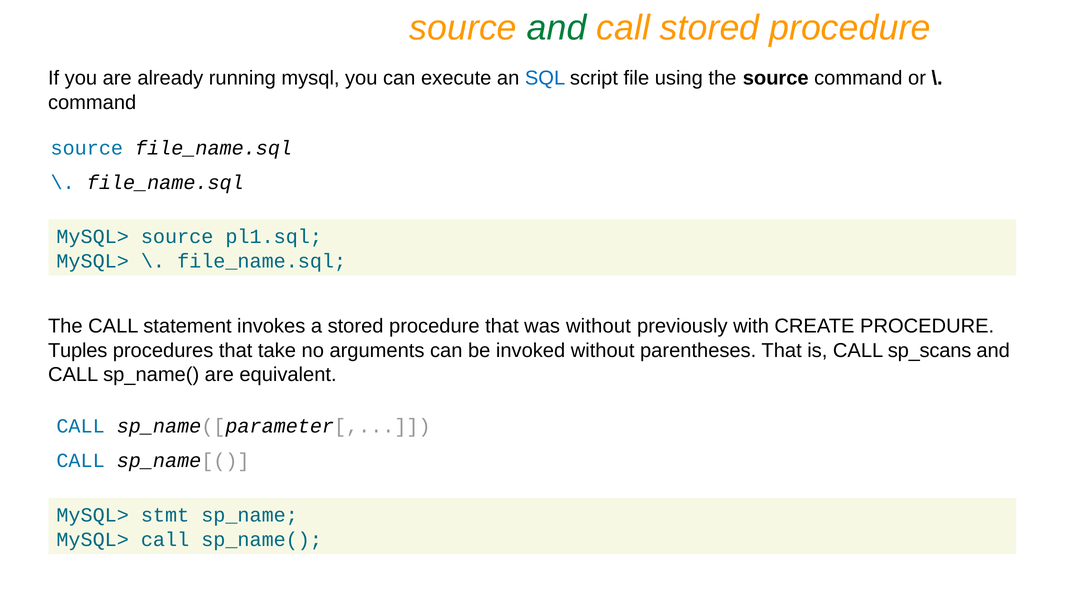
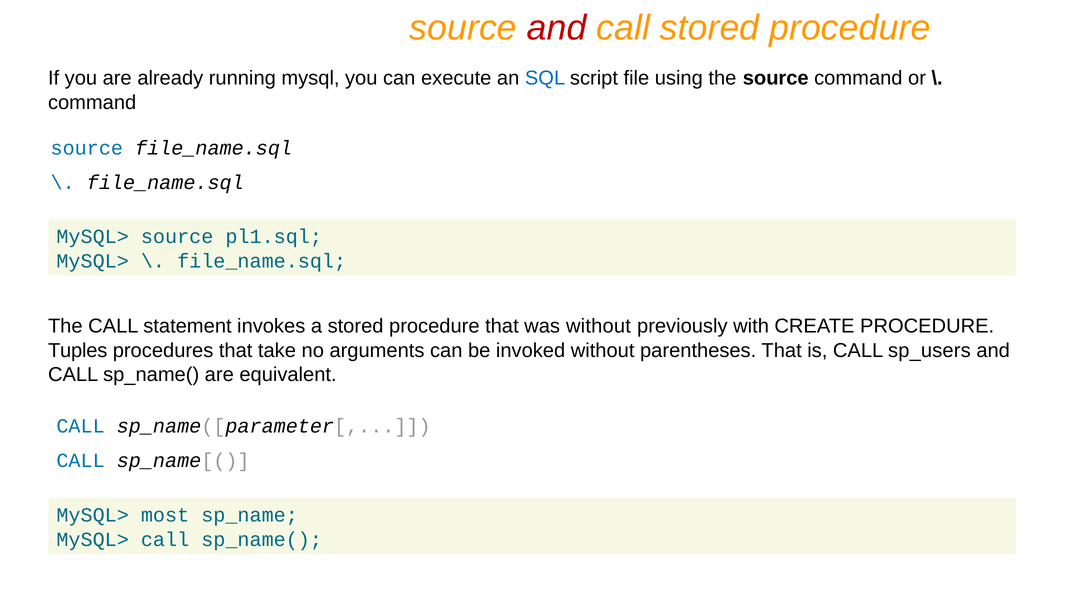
and at (557, 28) colour: green -> red
sp_scans: sp_scans -> sp_users
stmt: stmt -> most
